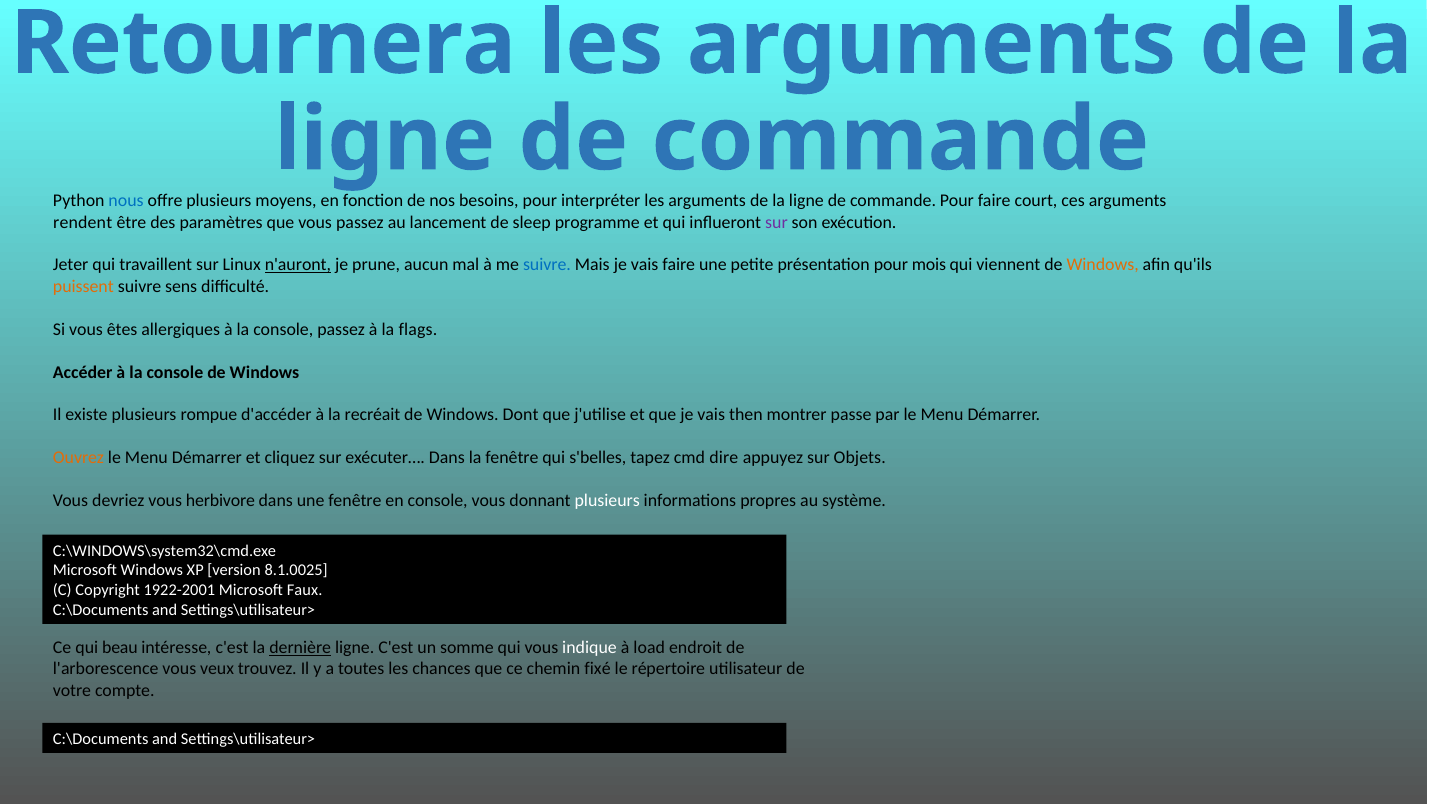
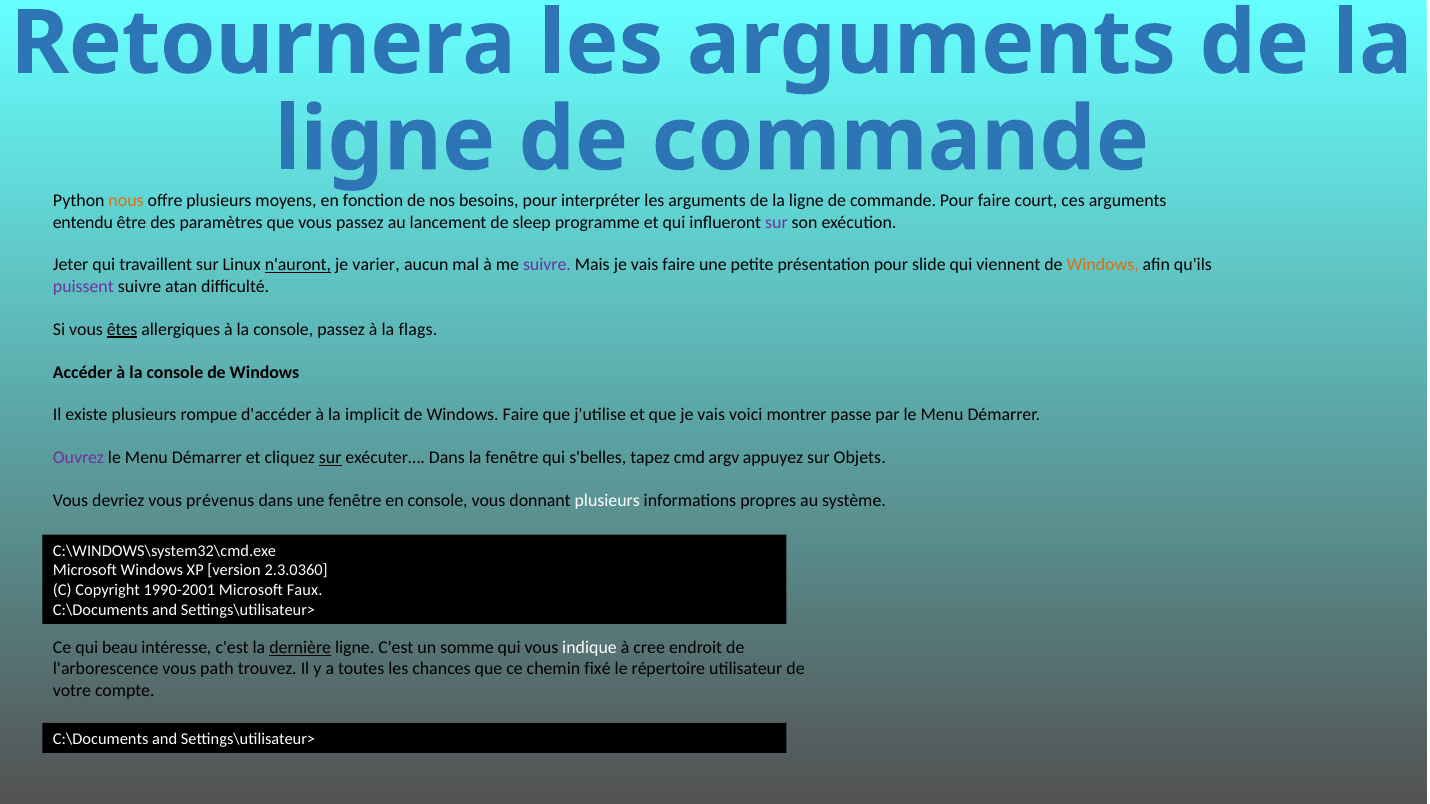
nous colour: blue -> orange
rendent: rendent -> entendu
prune: prune -> varier
suivre at (547, 265) colour: blue -> purple
mois: mois -> slide
puissent colour: orange -> purple
sens: sens -> atan
êtes underline: none -> present
recréait: recréait -> implicit
Windows Dont: Dont -> Faire
then: then -> voici
Ouvrez colour: orange -> purple
sur at (330, 458) underline: none -> present
dire: dire -> argv
herbivore: herbivore -> prévenus
8.1.0025: 8.1.0025 -> 2.3.0360
1922-2001: 1922-2001 -> 1990-2001
load: load -> cree
veux: veux -> path
